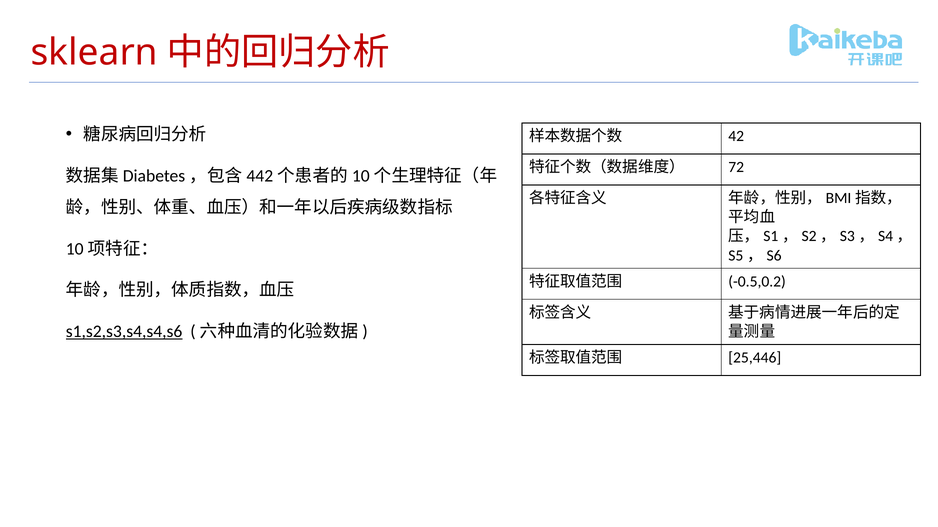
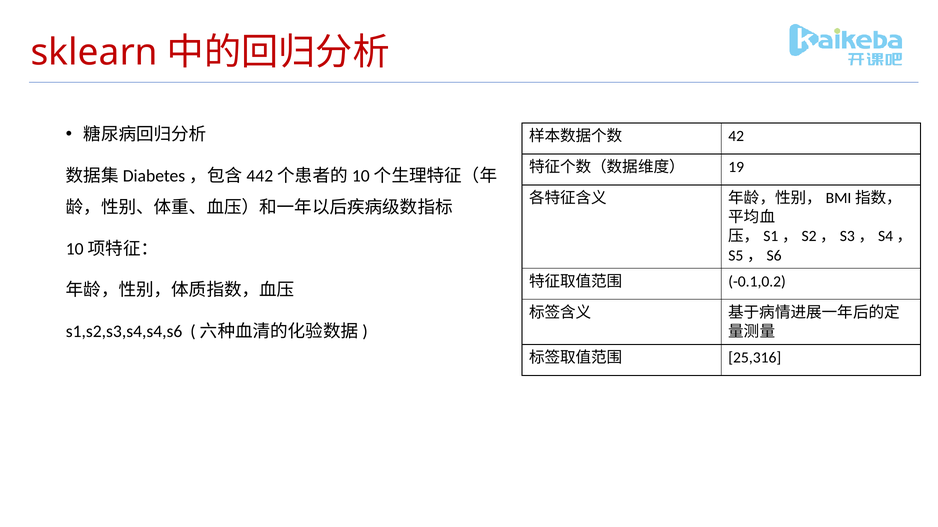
72: 72 -> 19
-0.5,0.2: -0.5,0.2 -> -0.1,0.2
s1,s2,s3,s4,s4,s6 underline: present -> none
25,446: 25,446 -> 25,316
